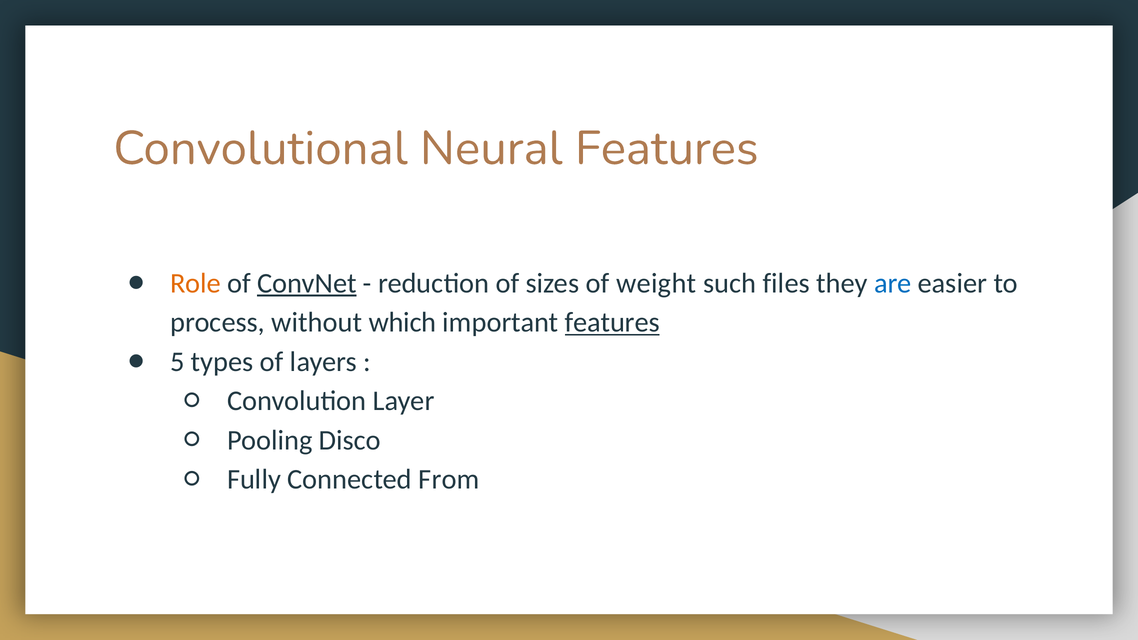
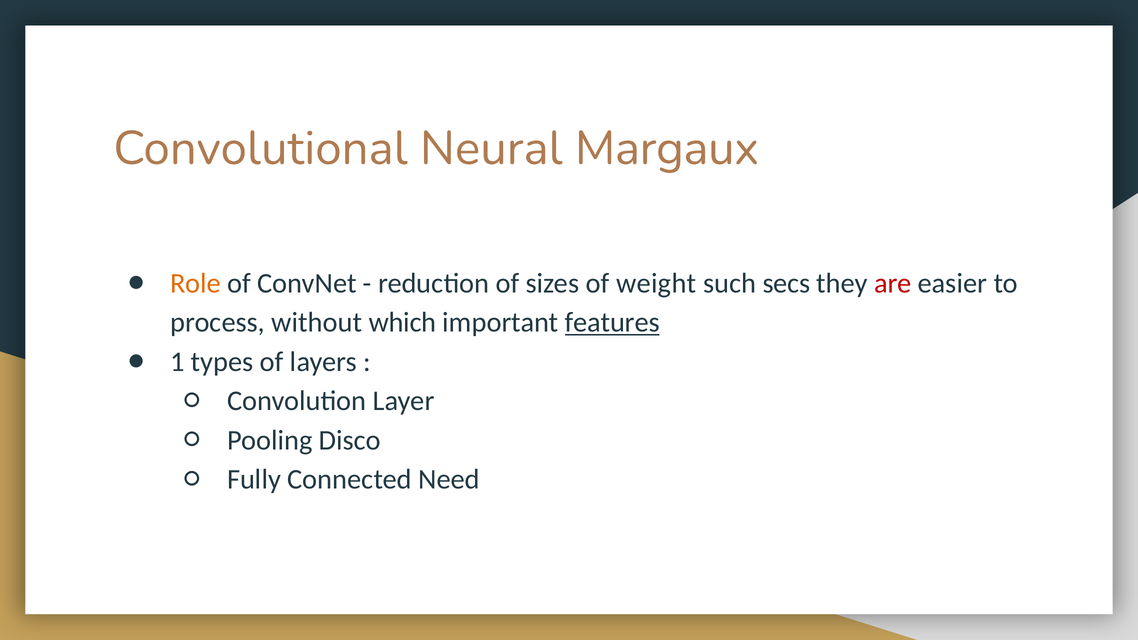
Neural Features: Features -> Margaux
ConvNet underline: present -> none
files: files -> secs
are colour: blue -> red
5: 5 -> 1
From: From -> Need
